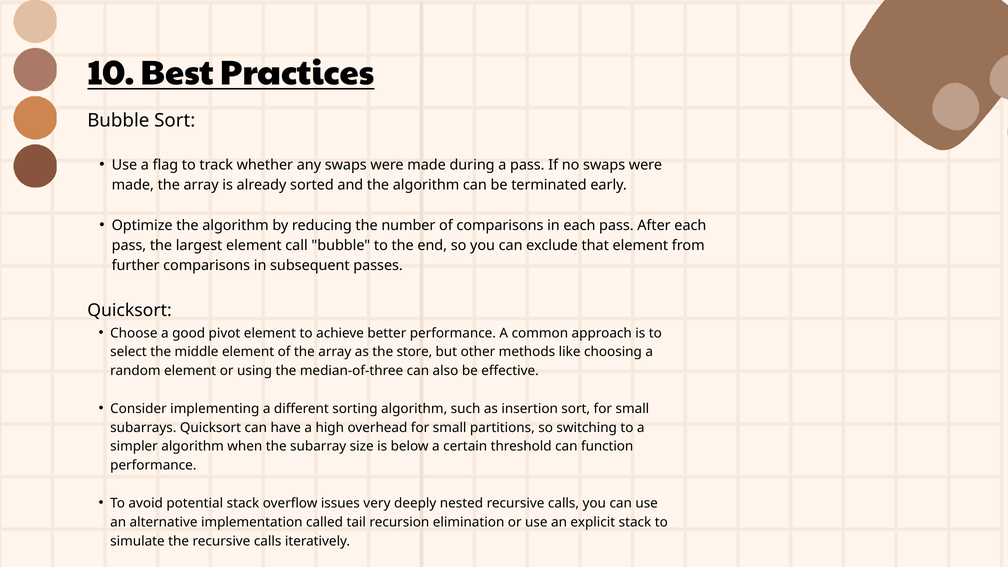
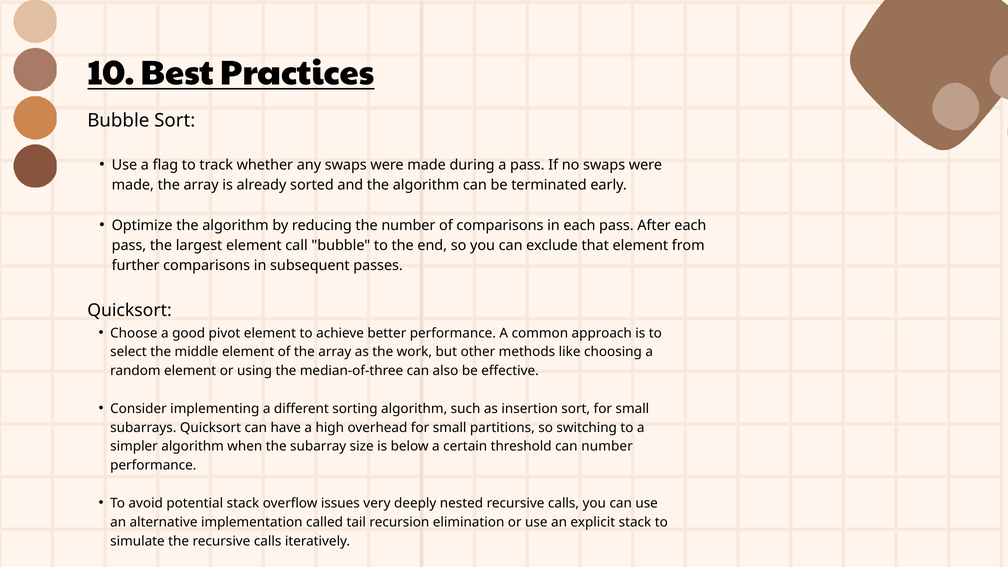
store: store -> work
can function: function -> number
